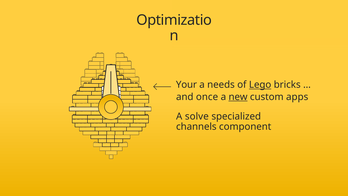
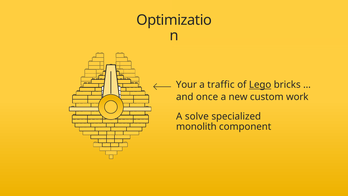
needs: needs -> traffic
new underline: present -> none
apps: apps -> work
channels: channels -> monolith
